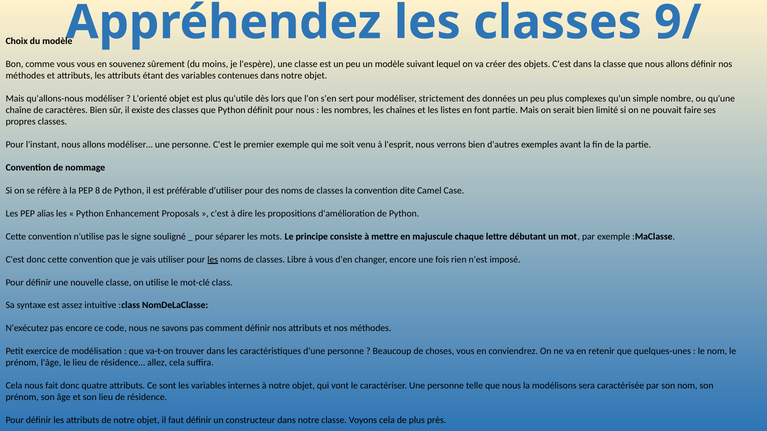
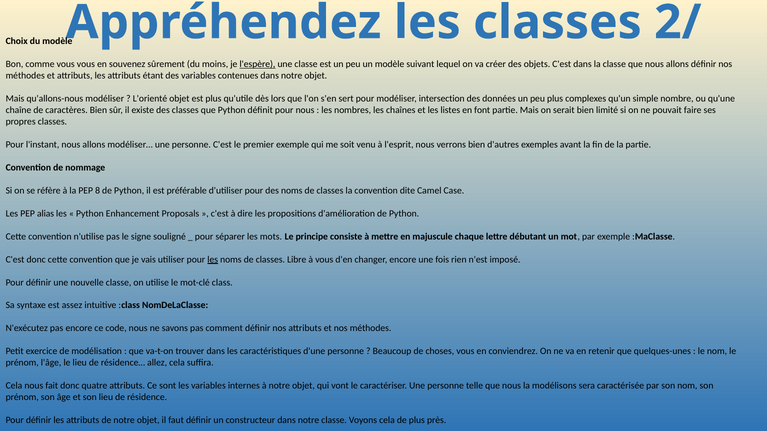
9/: 9/ -> 2/
l'espère underline: none -> present
strictement: strictement -> intersection
